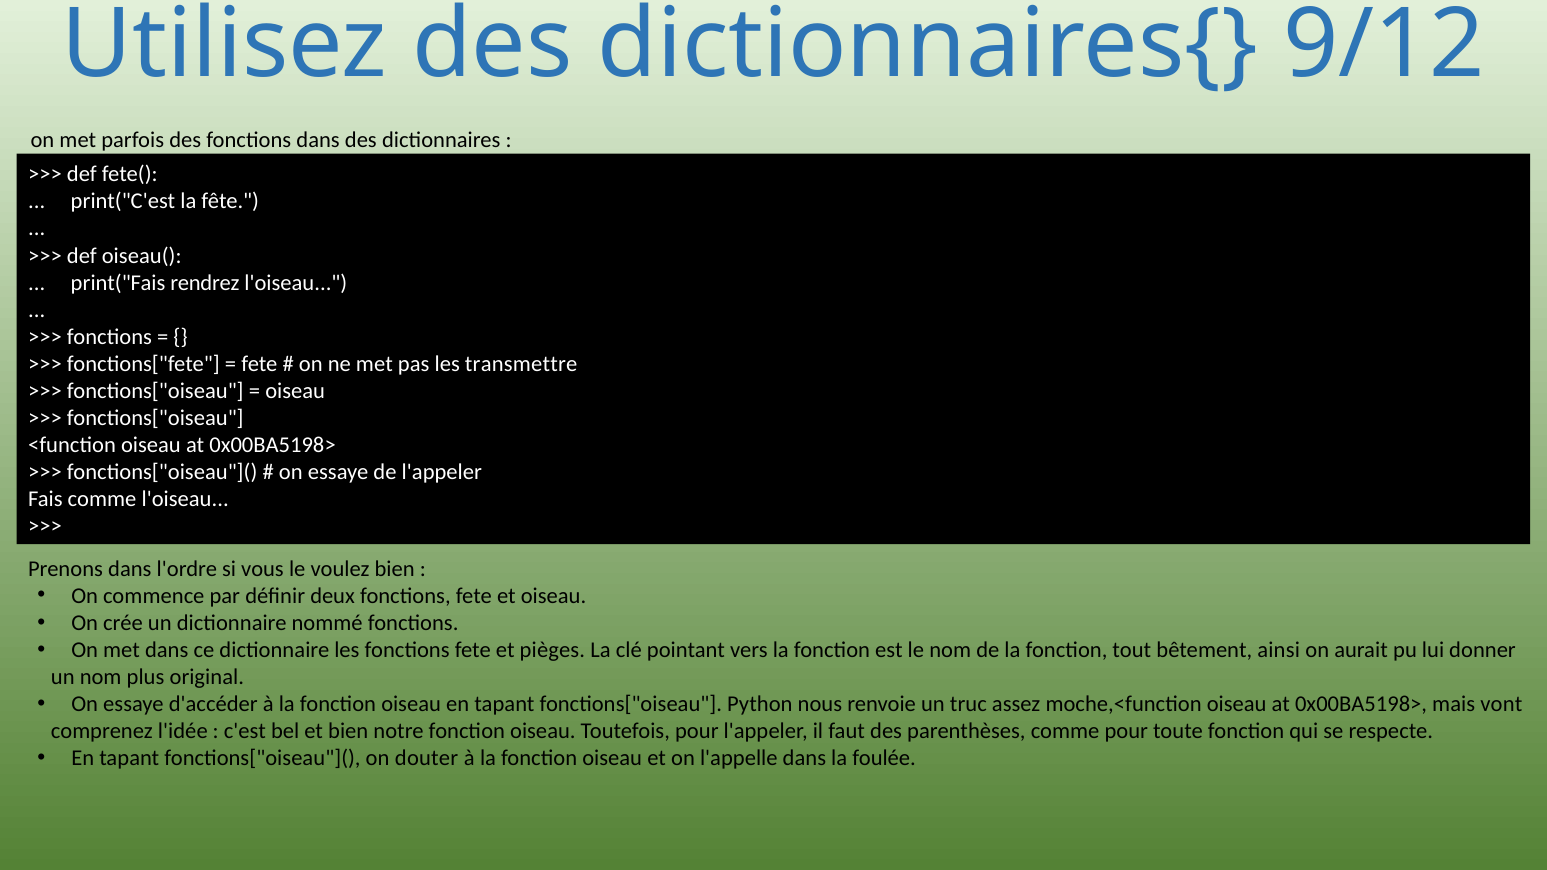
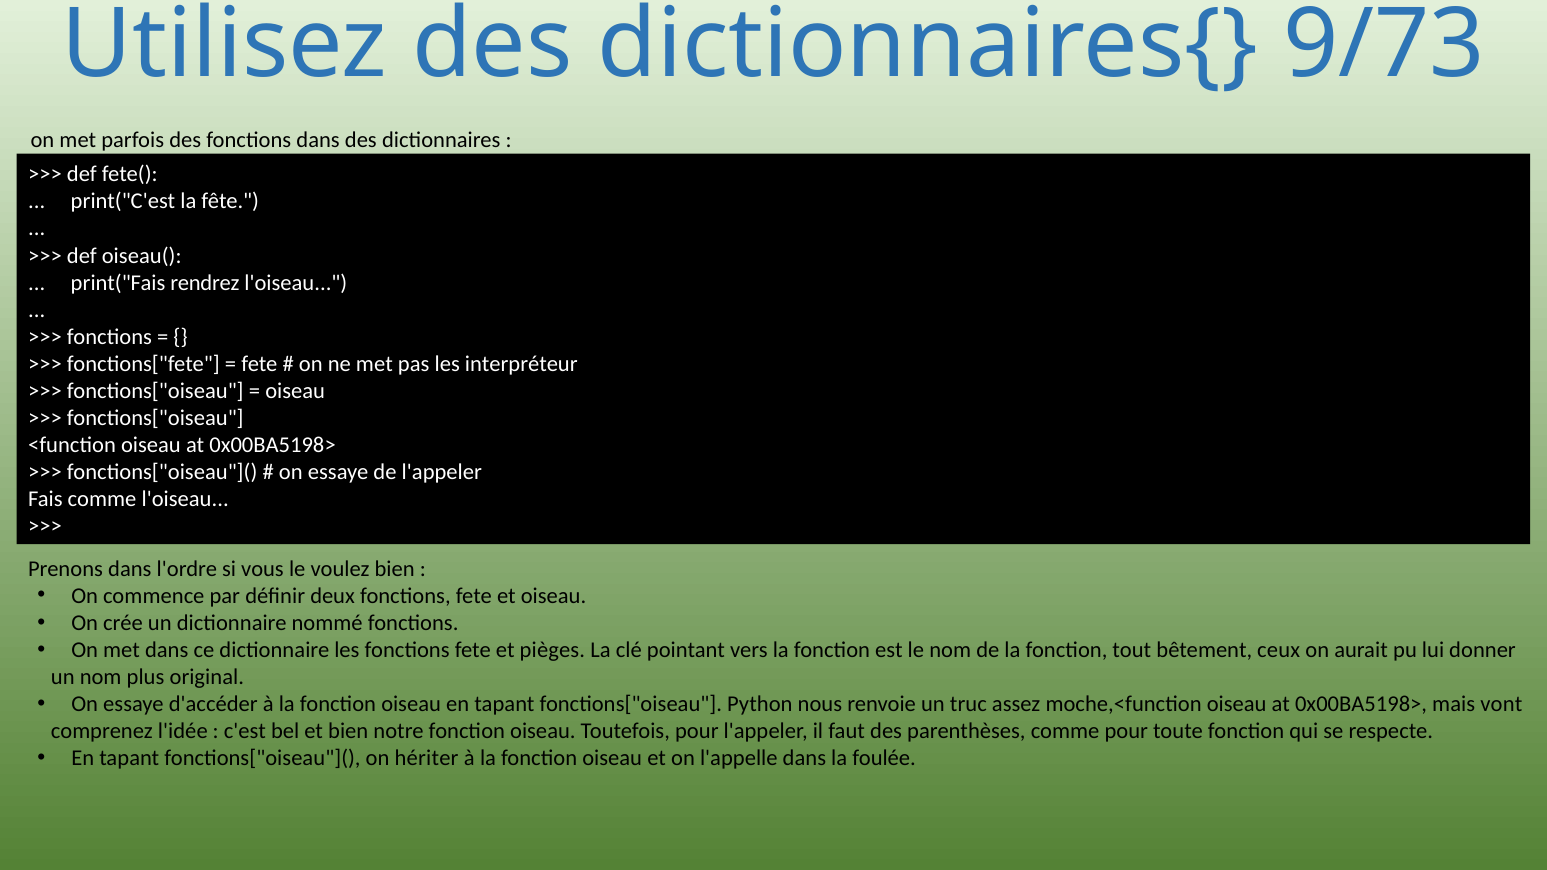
9/12: 9/12 -> 9/73
transmettre: transmettre -> interpréteur
ainsi: ainsi -> ceux
douter: douter -> hériter
